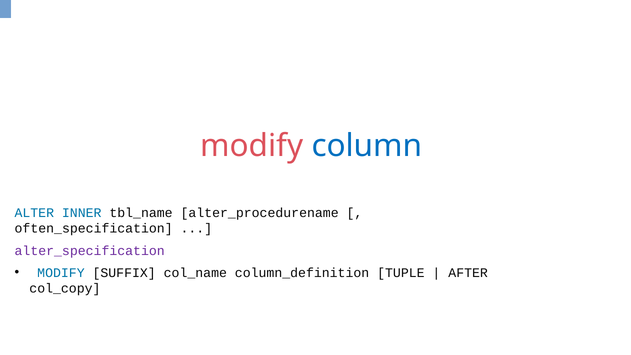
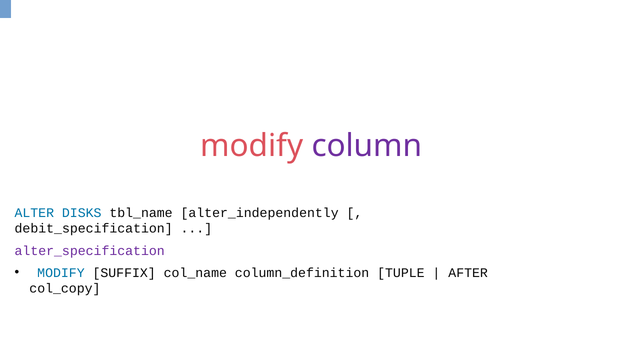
column colour: blue -> purple
INNER: INNER -> DISKS
alter_procedurename: alter_procedurename -> alter_independently
often_specification: often_specification -> debit_specification
